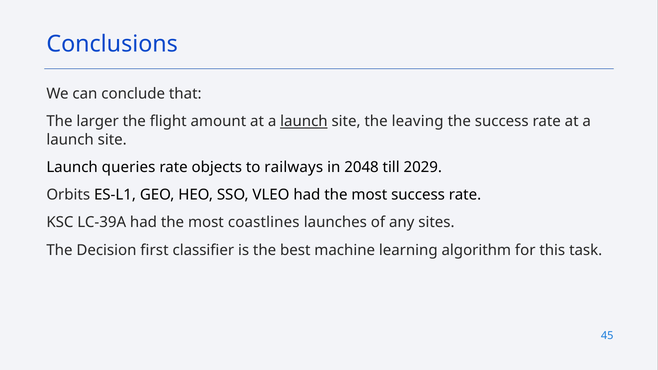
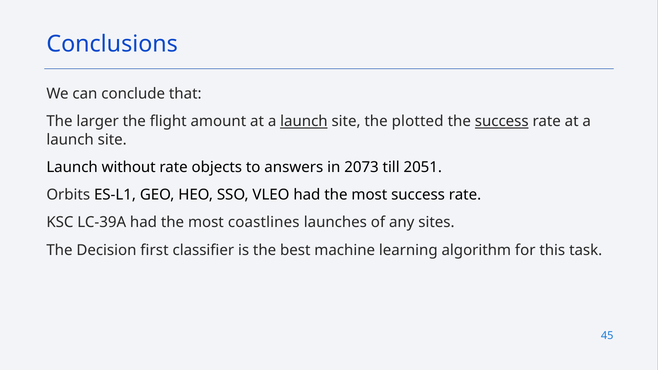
leaving: leaving -> plotted
success at (502, 122) underline: none -> present
queries: queries -> without
railways: railways -> answers
2048: 2048 -> 2073
2029: 2029 -> 2051
